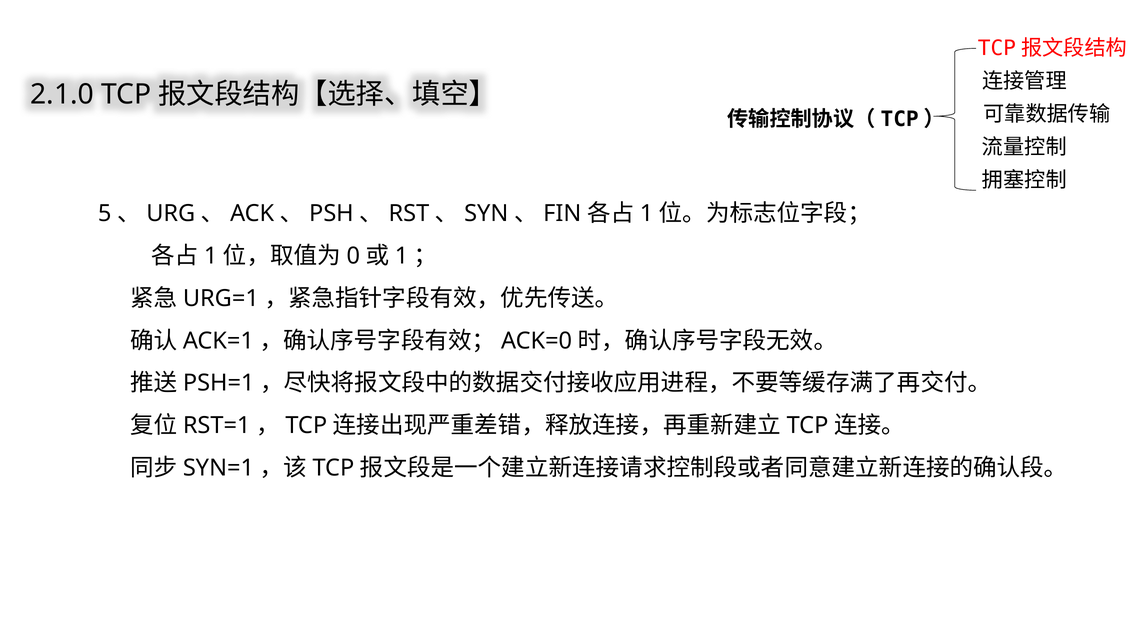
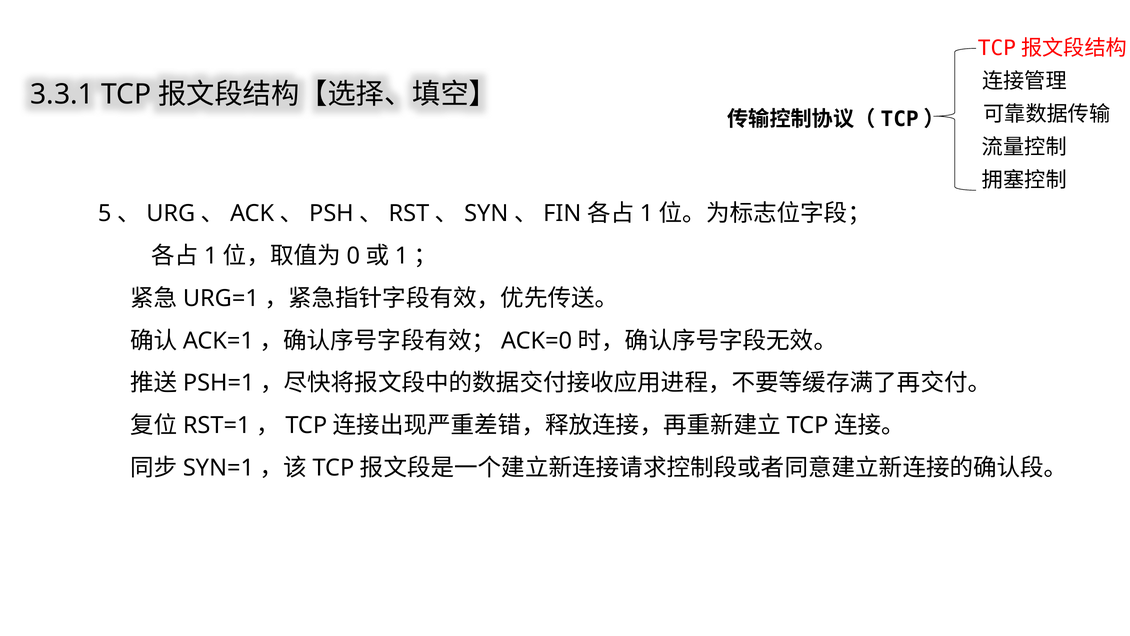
2.1.0: 2.1.0 -> 3.3.1
